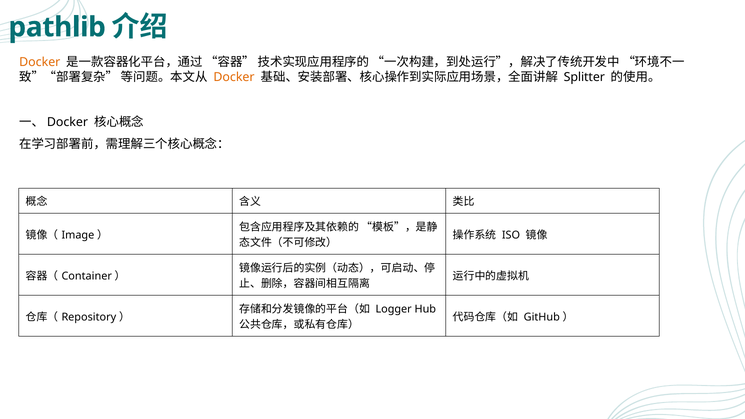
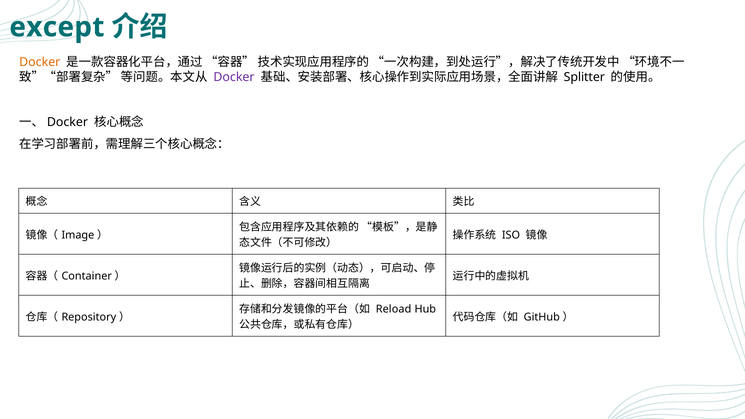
pathlib: pathlib -> except
Docker at (234, 77) colour: orange -> purple
Logger: Logger -> Reload
